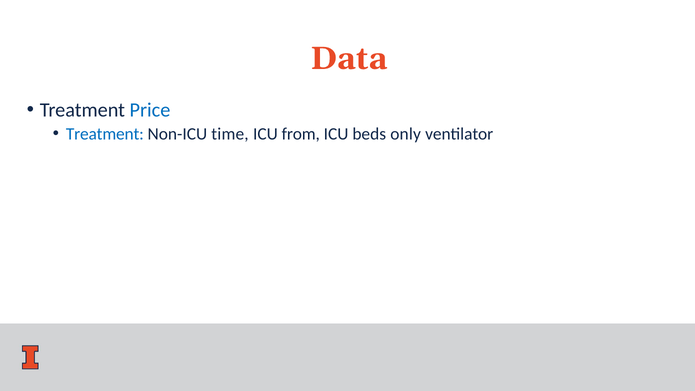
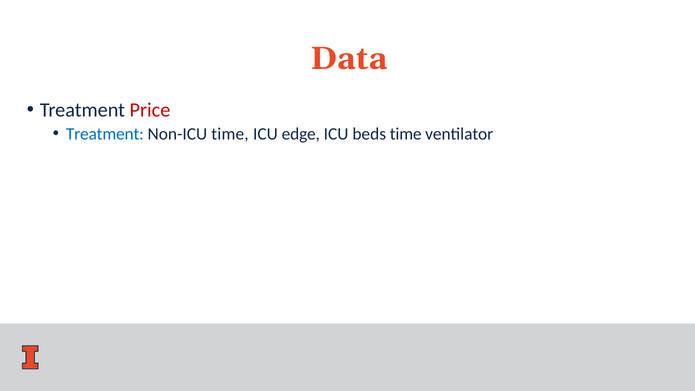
Price colour: blue -> red
from: from -> edge
beds only: only -> time
